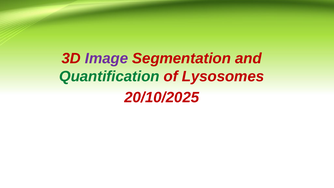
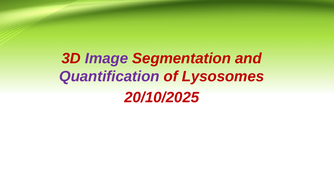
Quantification colour: green -> purple
